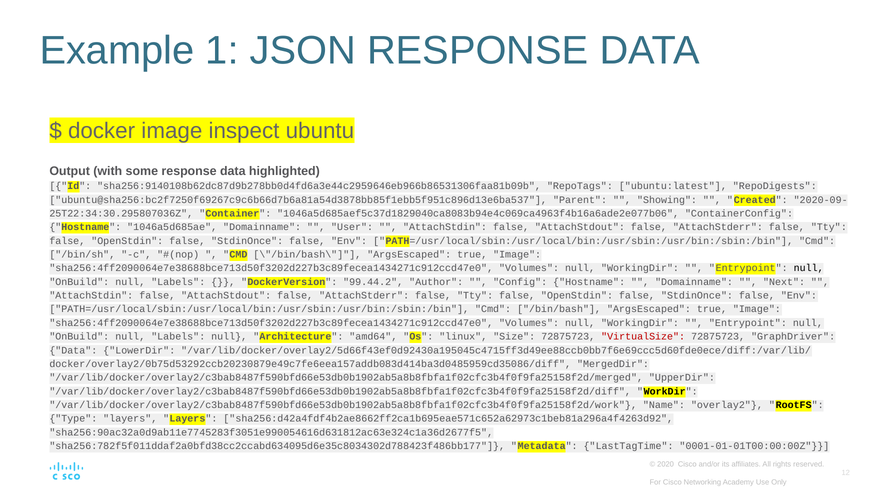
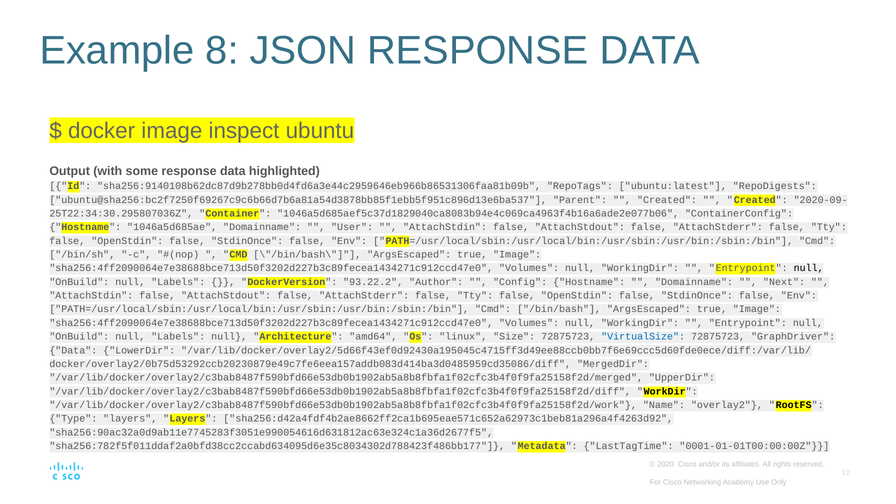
1: 1 -> 8
Showing at (667, 200): Showing -> Created
99.44.2: 99.44.2 -> 93.22.2
VirtualSize colour: red -> blue
